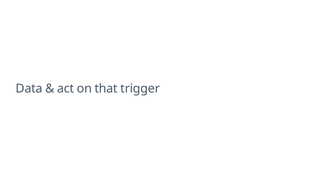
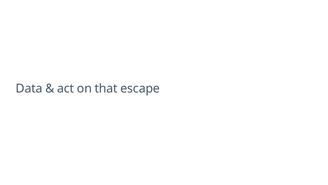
trigger: trigger -> escape
